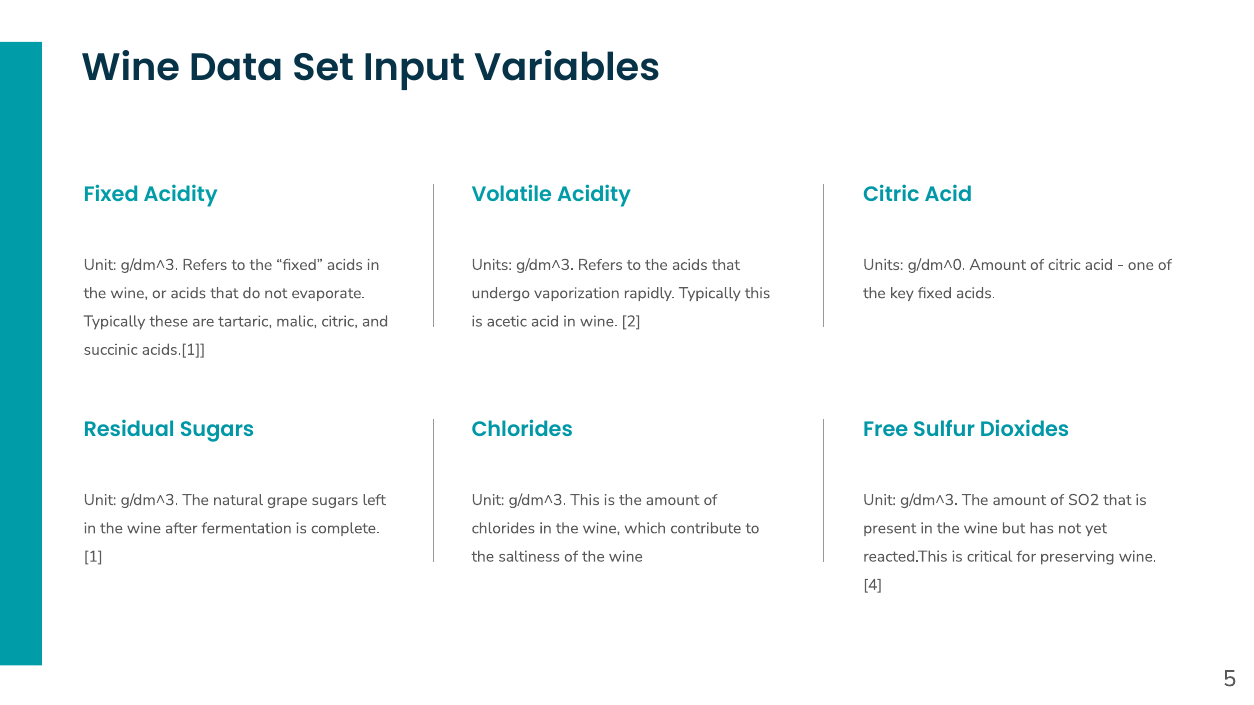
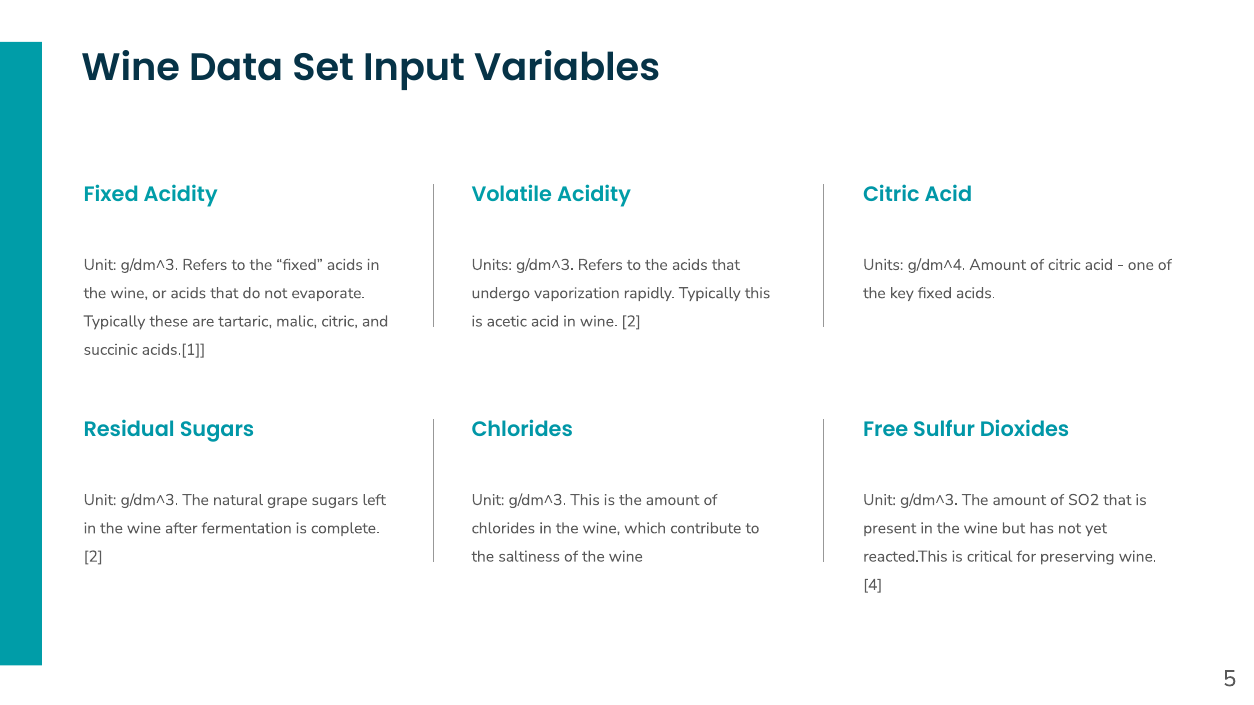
g/dm^0: g/dm^0 -> g/dm^4
1 at (93, 557): 1 -> 2
